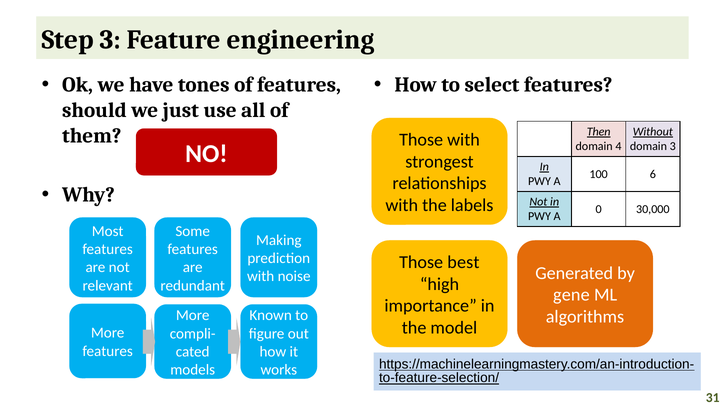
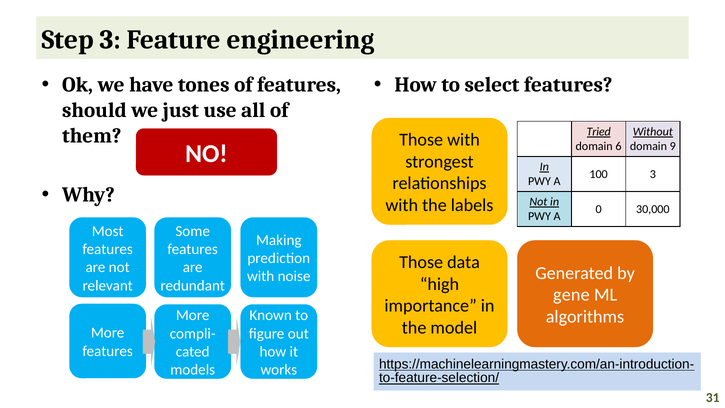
Then: Then -> Tried
4: 4 -> 6
domain 3: 3 -> 9
100 6: 6 -> 3
best: best -> data
